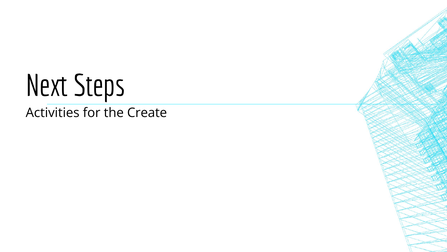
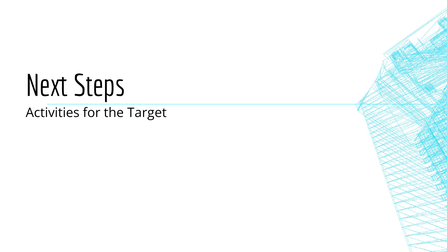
Create: Create -> Target
